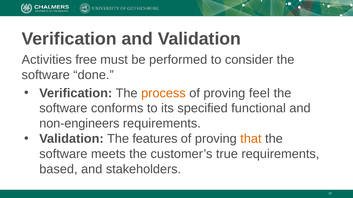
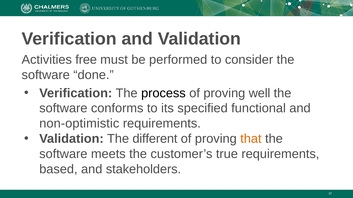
process colour: orange -> black
feel: feel -> well
non-engineers: non-engineers -> non-optimistic
features: features -> different
